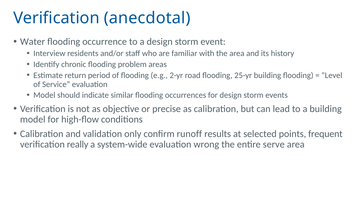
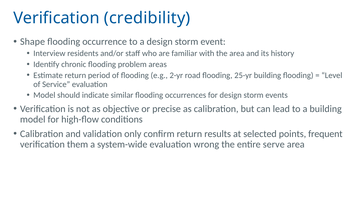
anecdotal: anecdotal -> credibility
Water: Water -> Shape
confirm runoff: runoff -> return
really: really -> them
